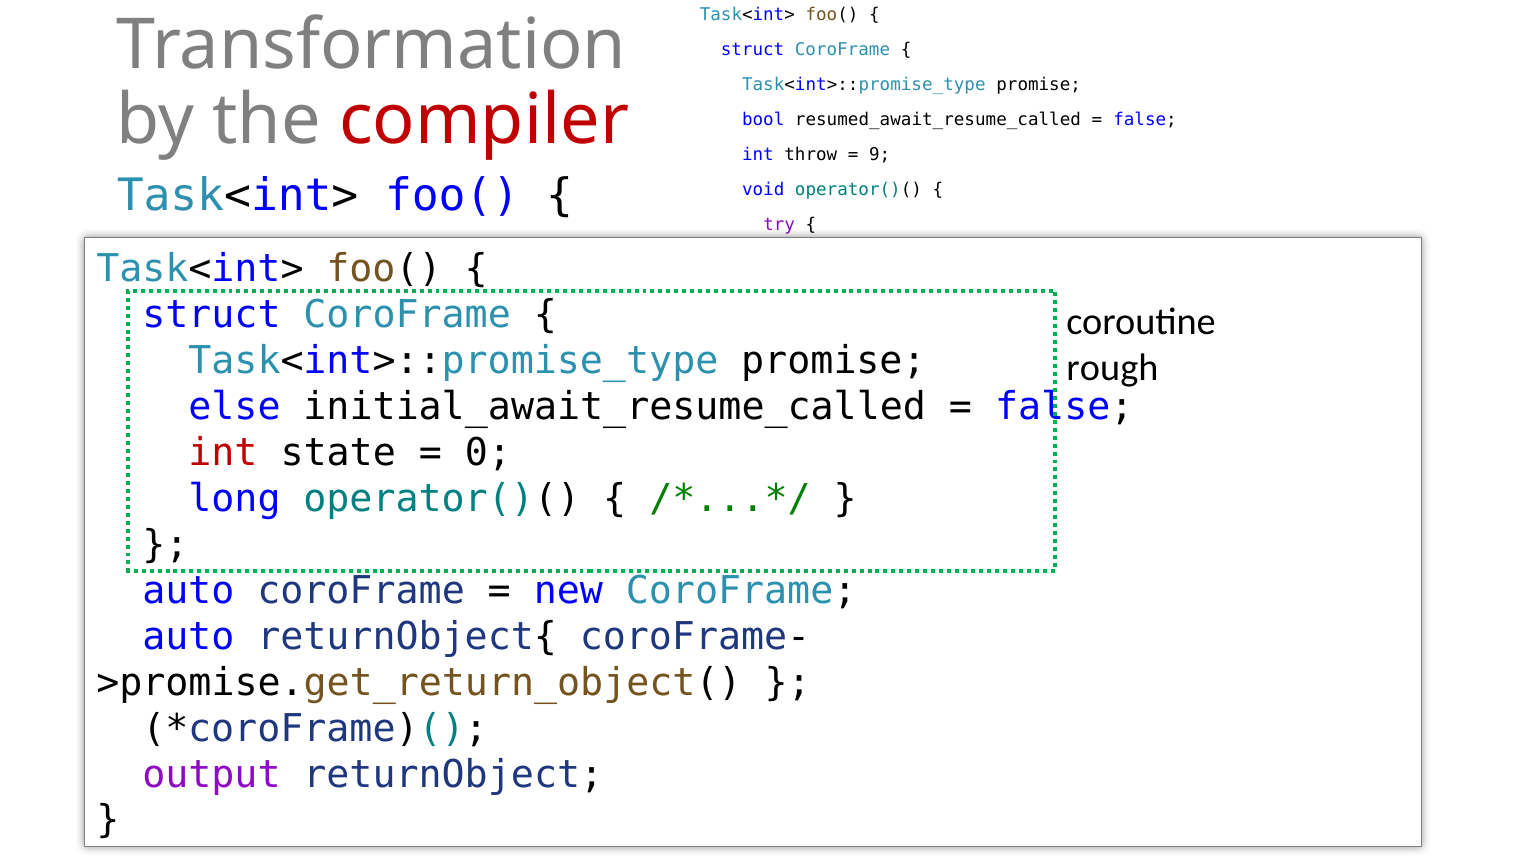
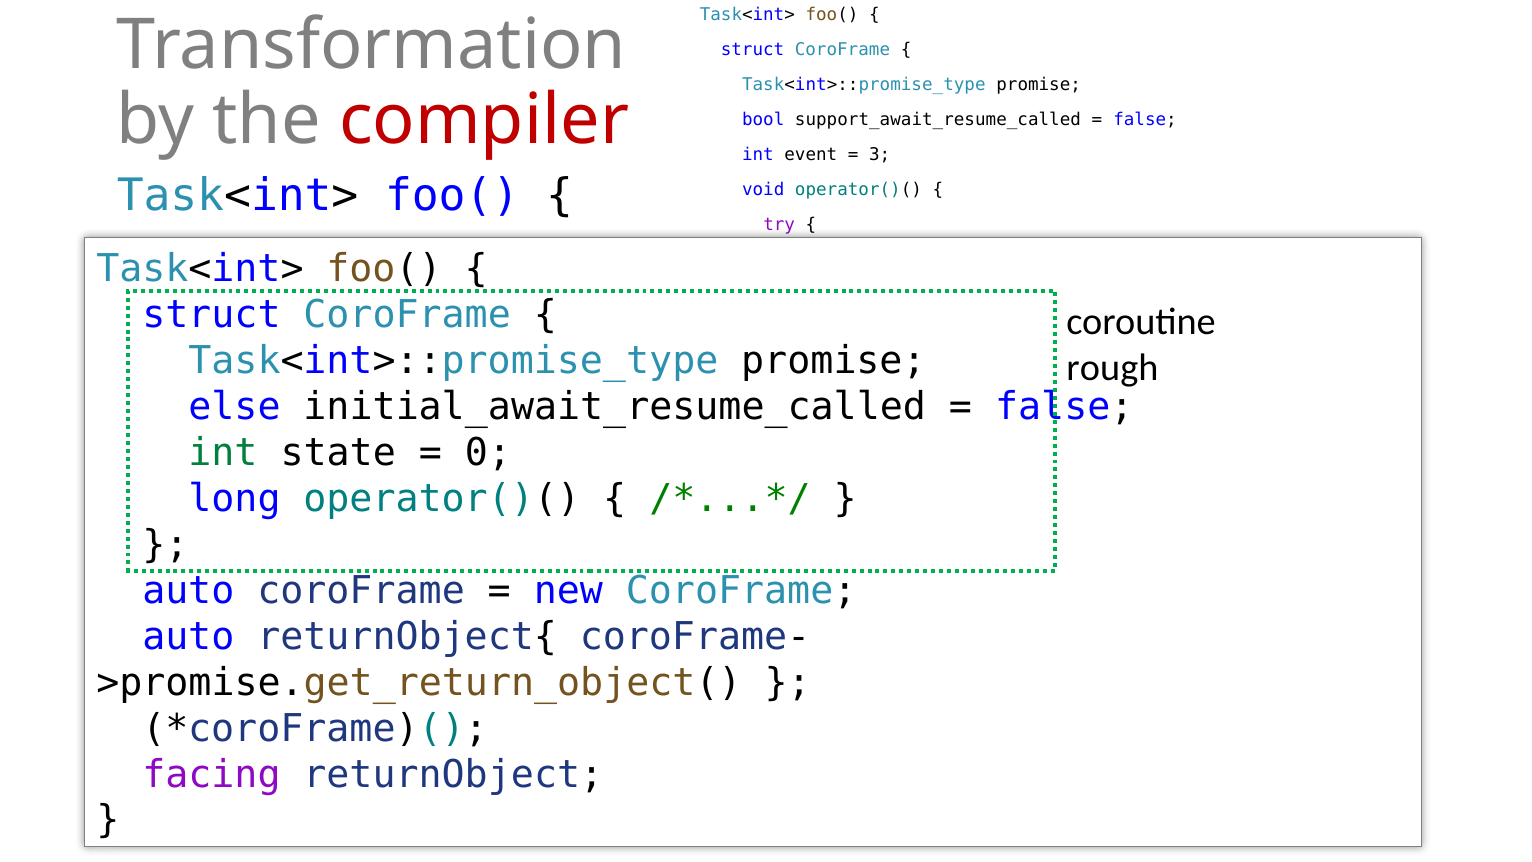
resumed_await_resume_called: resumed_await_resume_called -> support_await_resume_called
int throw: throw -> event
9: 9 -> 3
int at (223, 452) colour: red -> green
output: output -> facing
